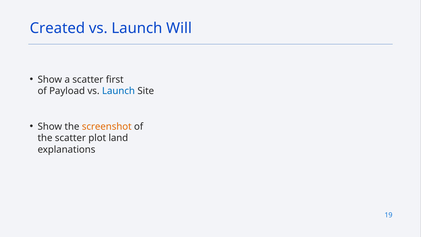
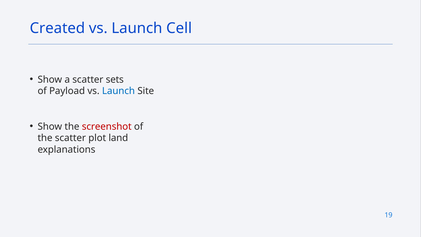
Will: Will -> Cell
first: first -> sets
screenshot colour: orange -> red
